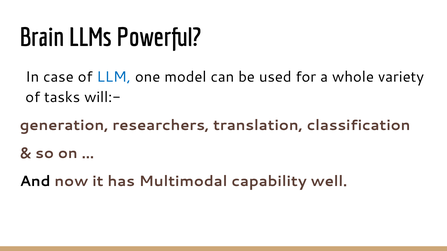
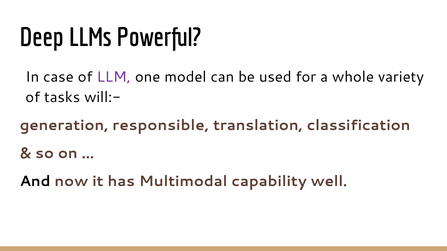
Brain: Brain -> Deep
LLM colour: blue -> purple
researchers: researchers -> responsible
